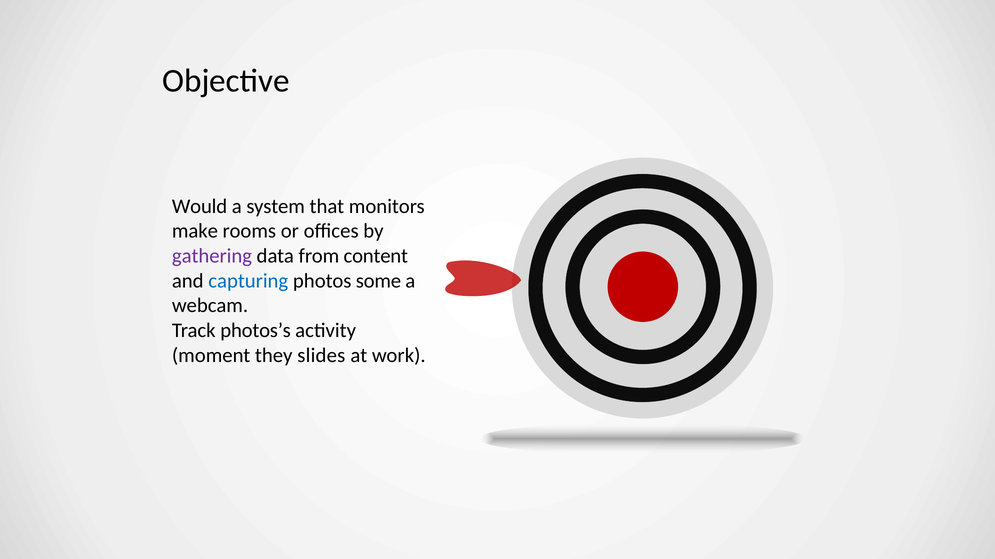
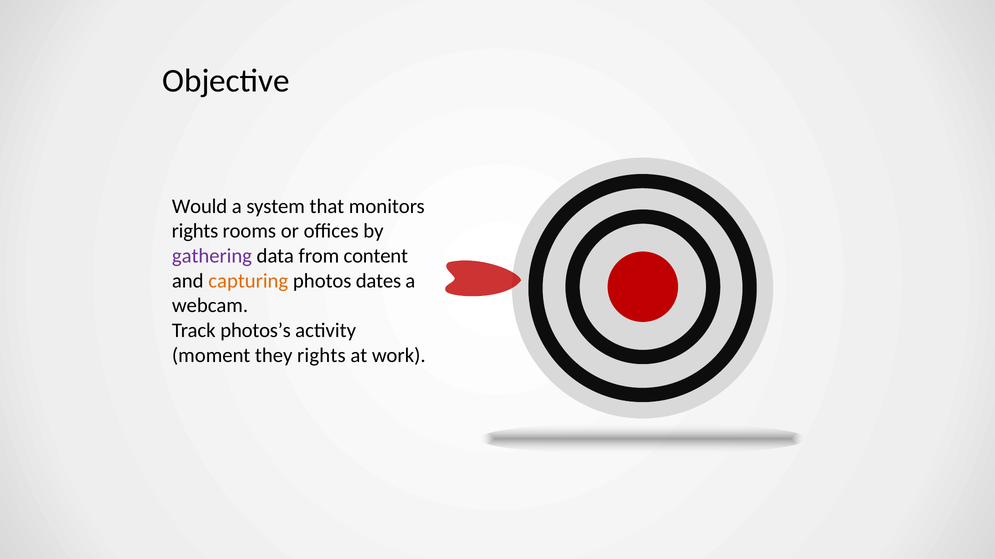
make at (195, 231): make -> rights
capturing colour: blue -> orange
some: some -> dates
they slides: slides -> rights
